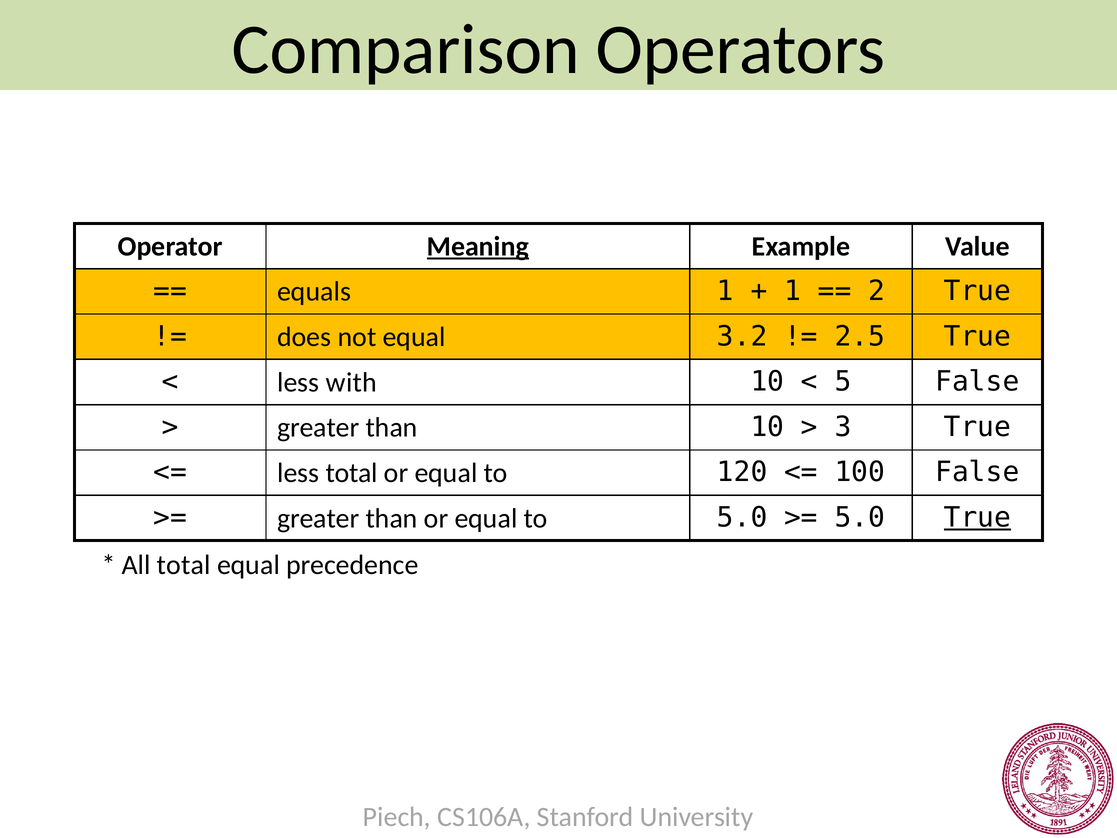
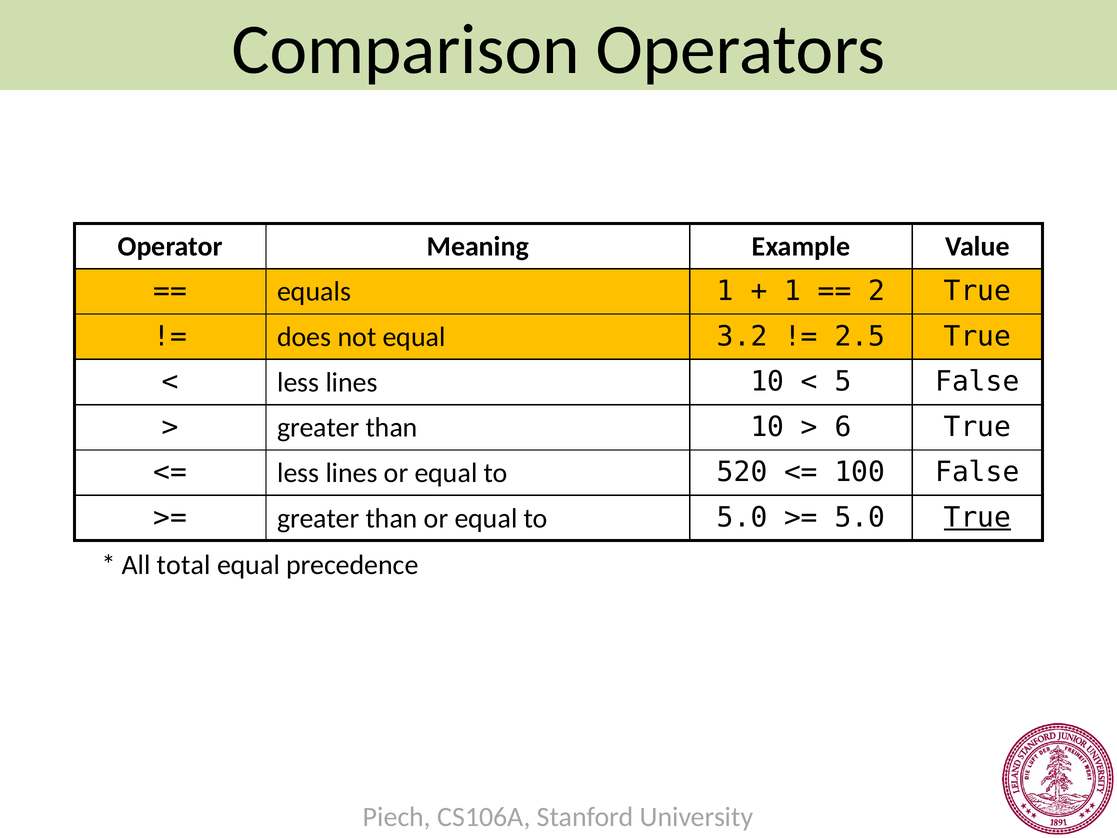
Meaning underline: present -> none
with at (351, 382): with -> lines
3: 3 -> 6
total at (352, 473): total -> lines
120: 120 -> 520
